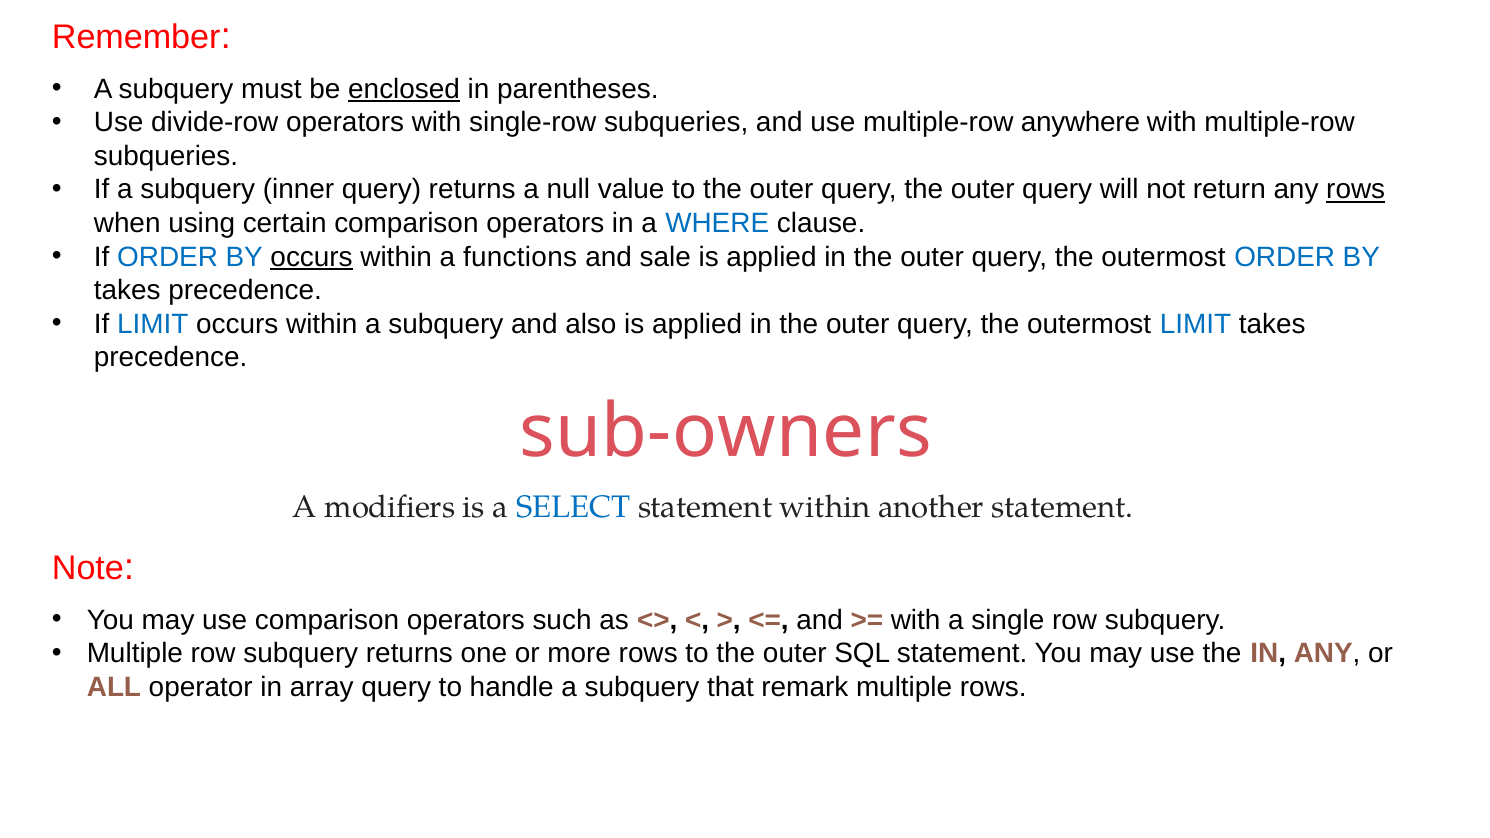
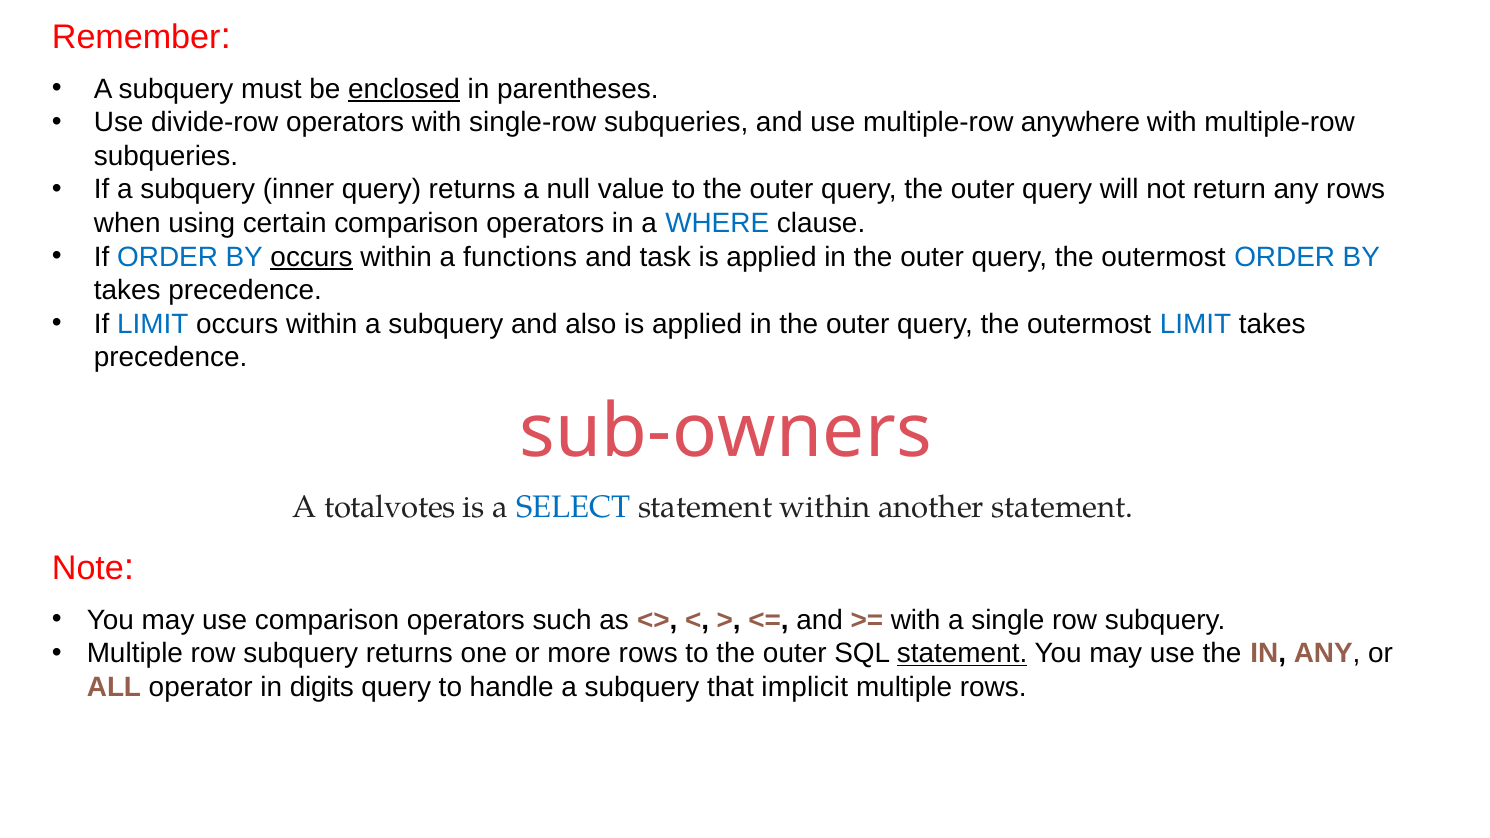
rows at (1356, 190) underline: present -> none
sale: sale -> task
modifiers: modifiers -> totalvotes
statement at (962, 654) underline: none -> present
array: array -> digits
remark: remark -> implicit
